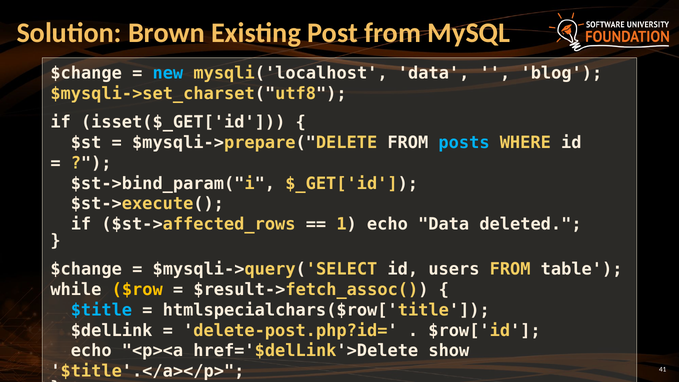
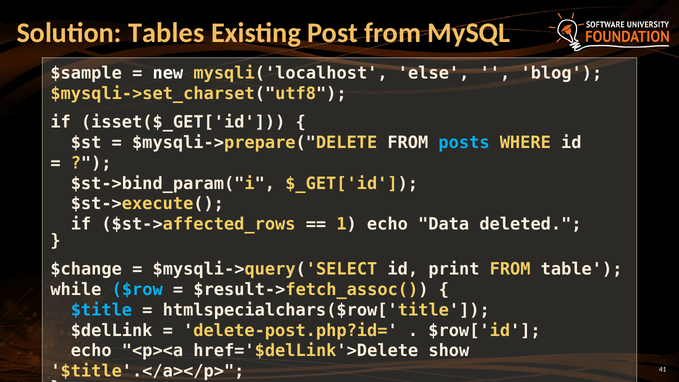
Brown: Brown -> Tables
$change at (86, 73): $change -> $sample
new colour: light blue -> white
mysqli('localhost data: data -> else
users: users -> print
$row colour: yellow -> light blue
